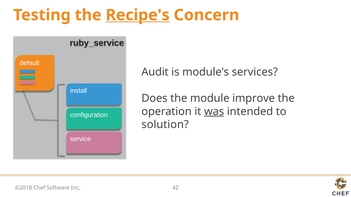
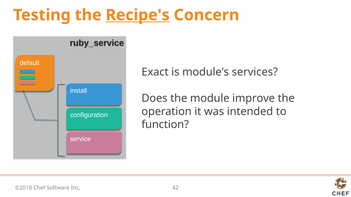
Audit: Audit -> Exact
was underline: present -> none
solution: solution -> function
